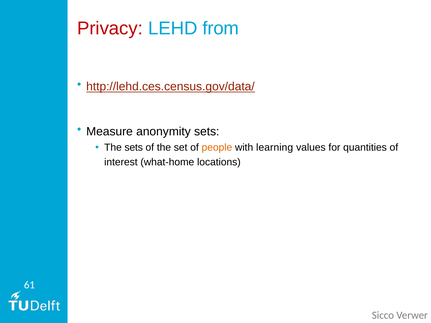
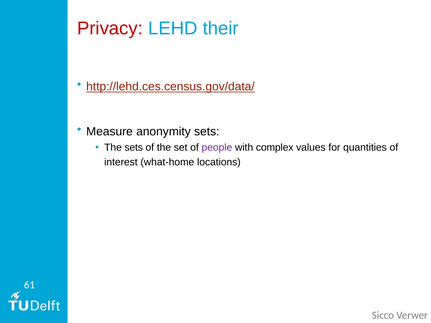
from: from -> their
people colour: orange -> purple
learning: learning -> complex
